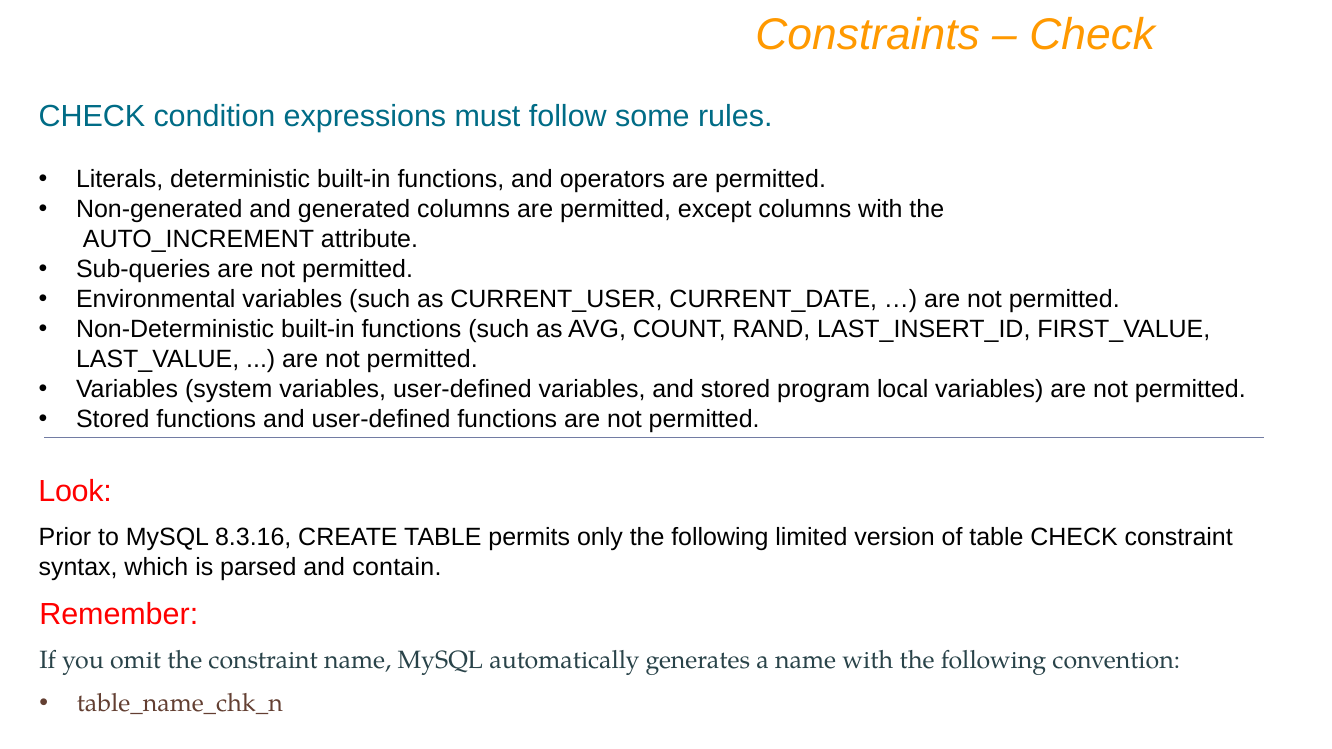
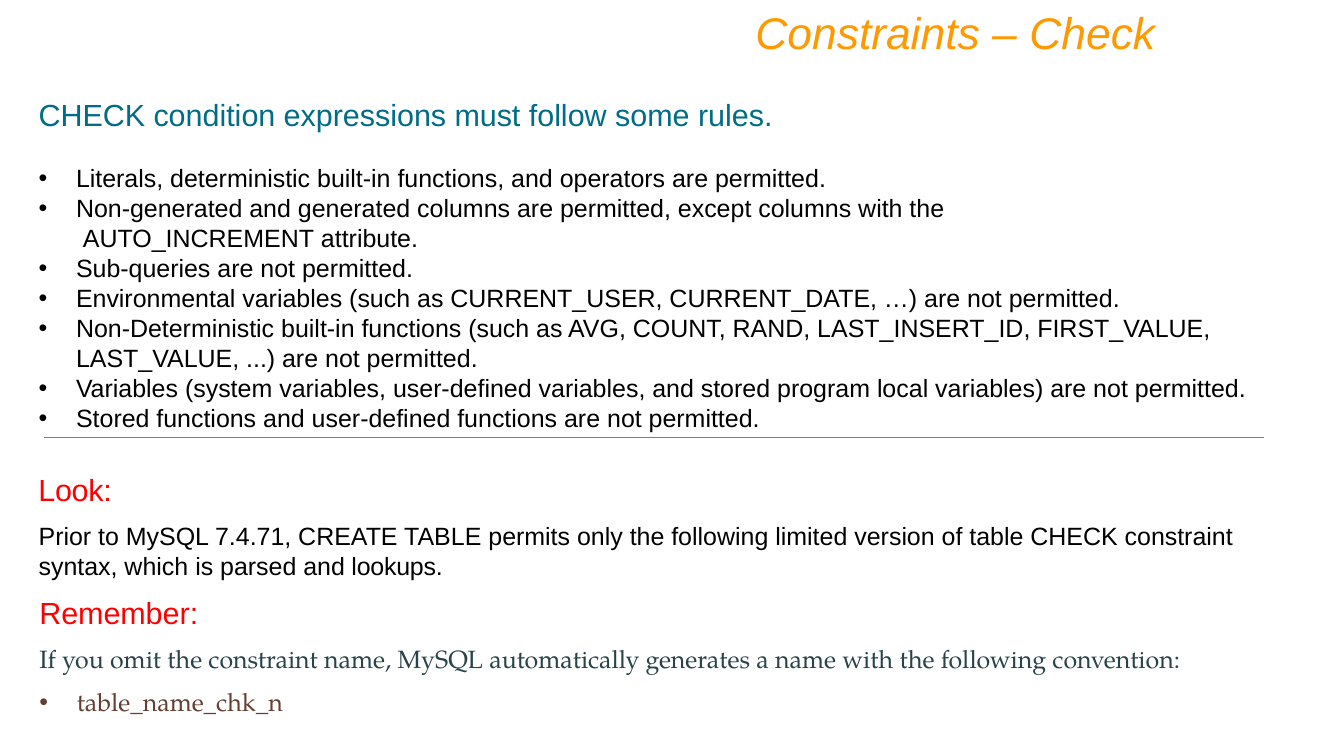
8.3.16: 8.3.16 -> 7.4.71
contain: contain -> lookups
